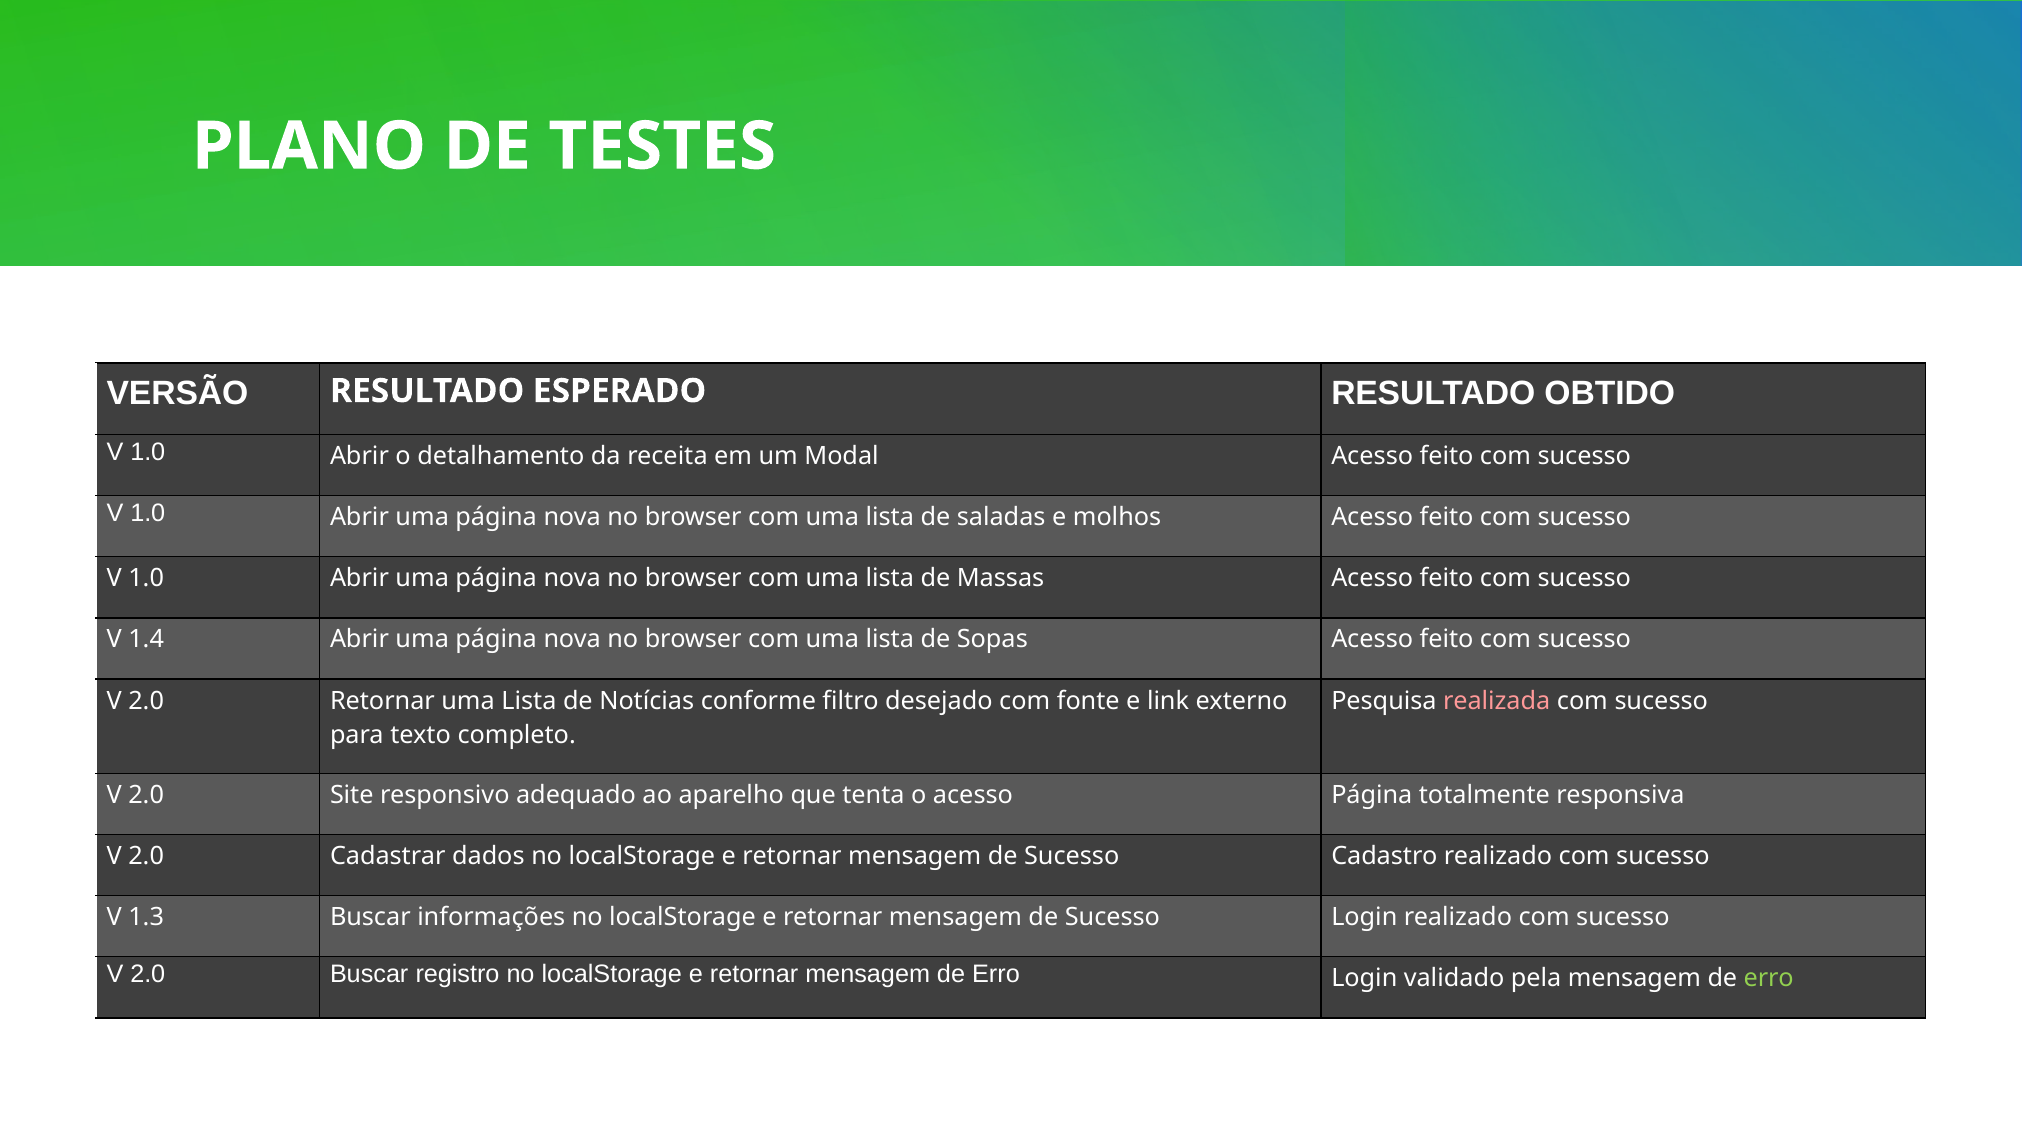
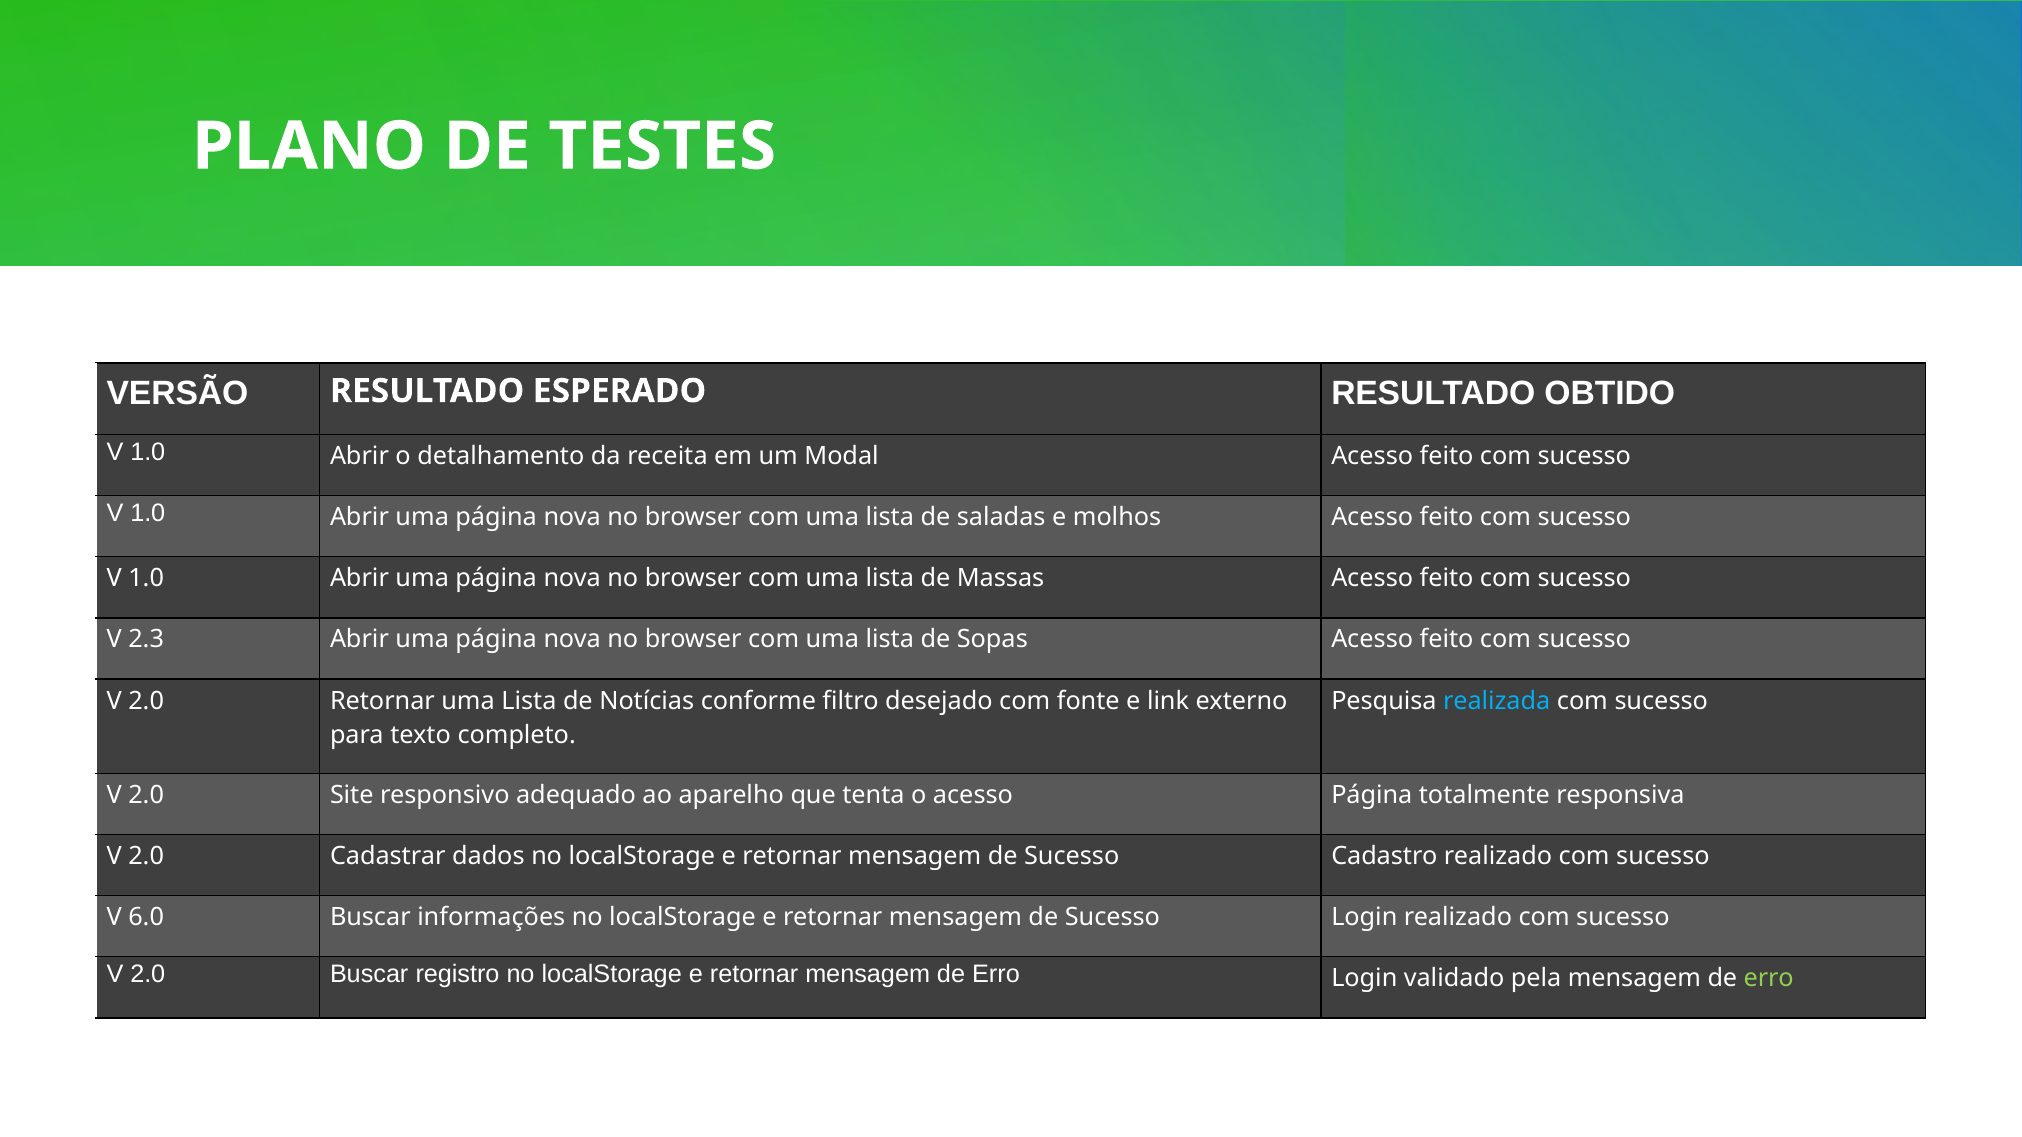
1.4: 1.4 -> 2.3
realizada colour: pink -> light blue
1.3: 1.3 -> 6.0
